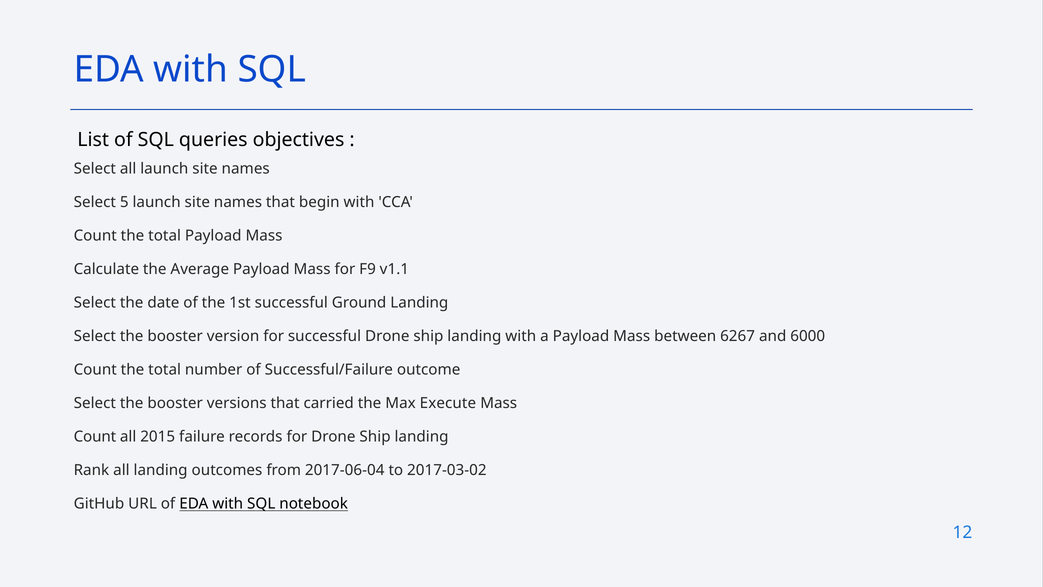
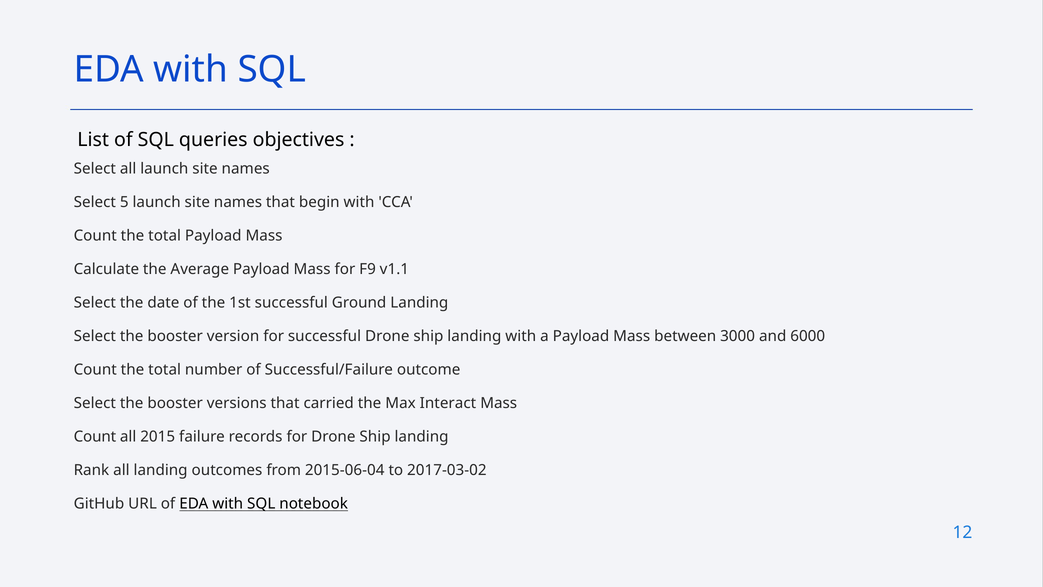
6267: 6267 -> 3000
Execute: Execute -> Interact
2017-06-04: 2017-06-04 -> 2015-06-04
